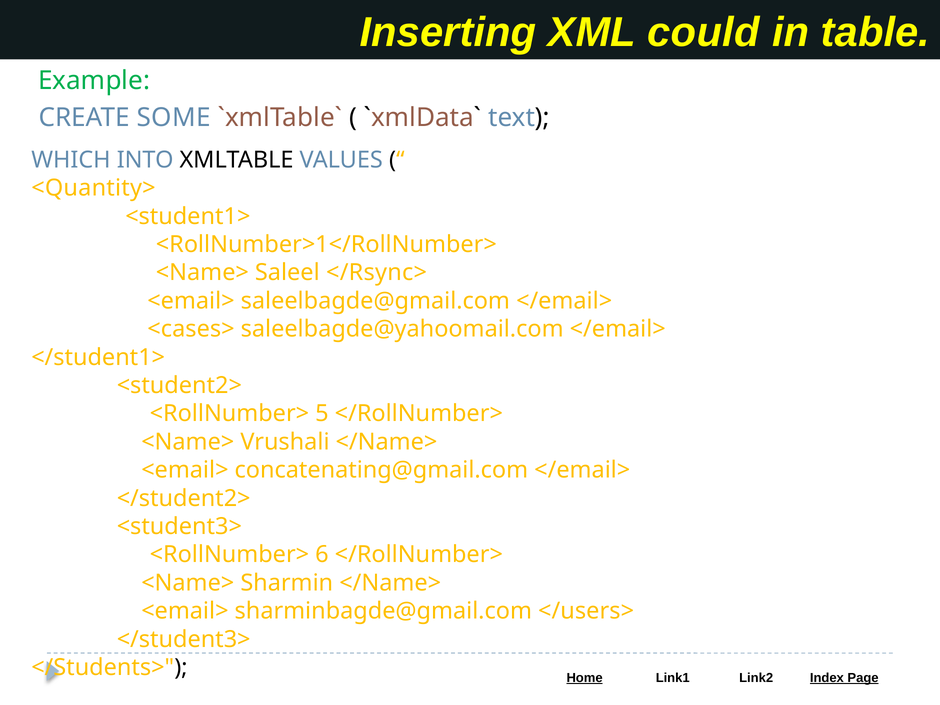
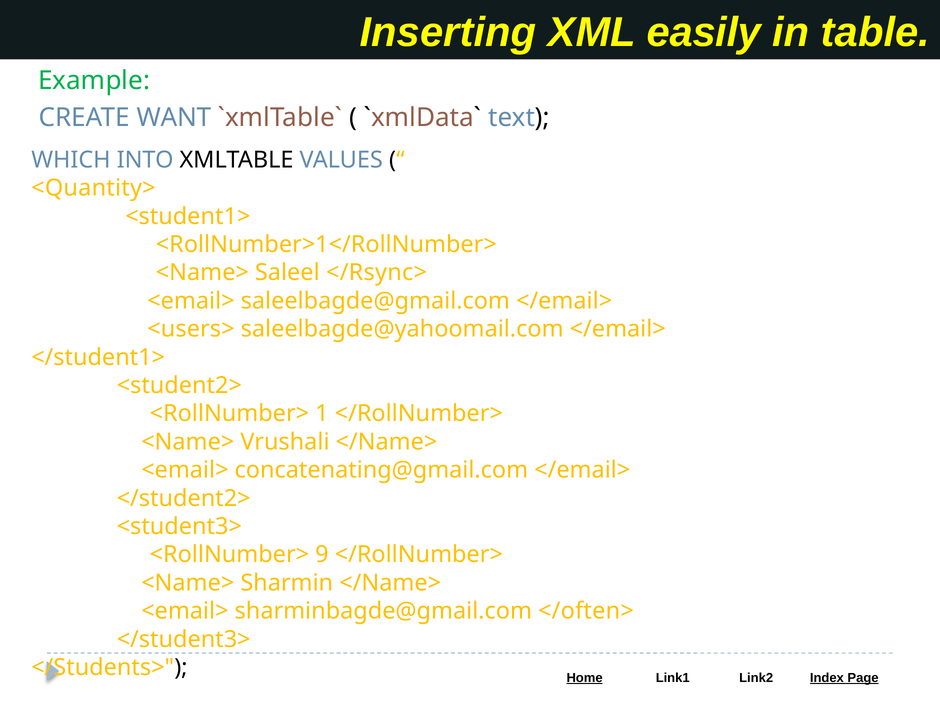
could: could -> easily
SOME: SOME -> WANT
<cases>: <cases> -> <users>
5: 5 -> 1
6: 6 -> 9
</users>: </users> -> </often>
